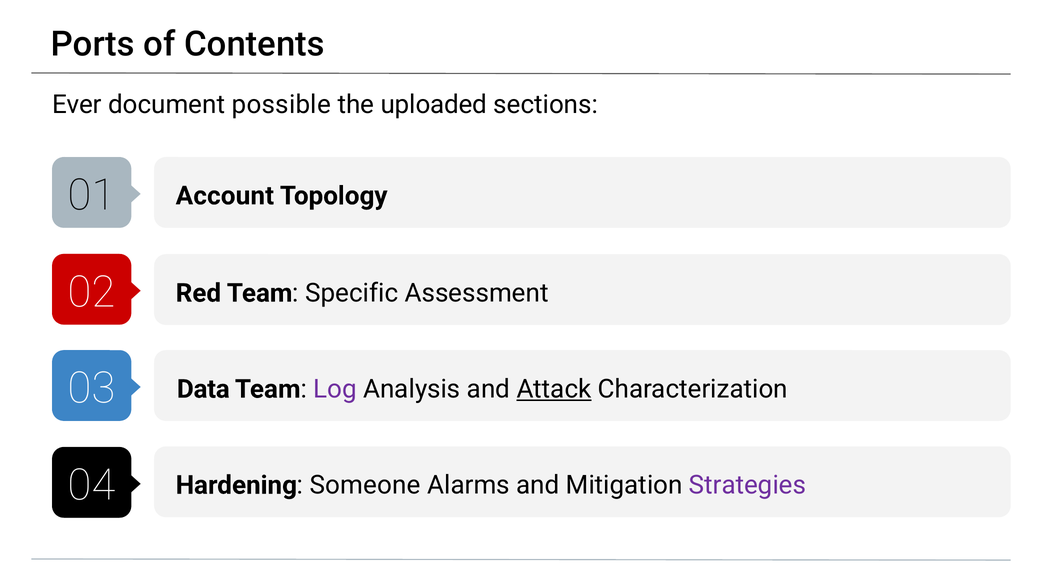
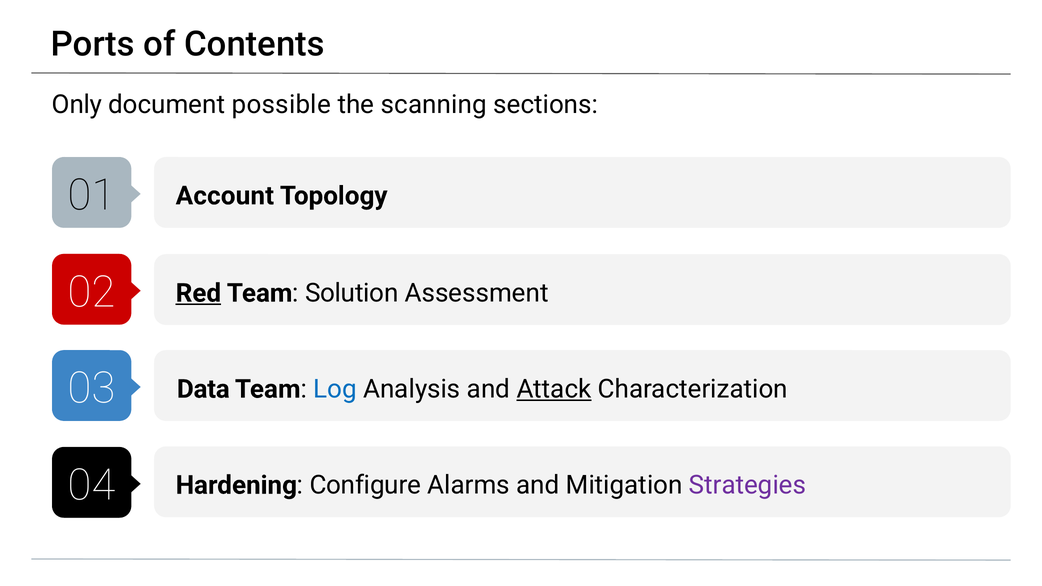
Ever: Ever -> Only
uploaded: uploaded -> scanning
Red underline: none -> present
Specific: Specific -> Solution
Log colour: purple -> blue
Someone: Someone -> Configure
